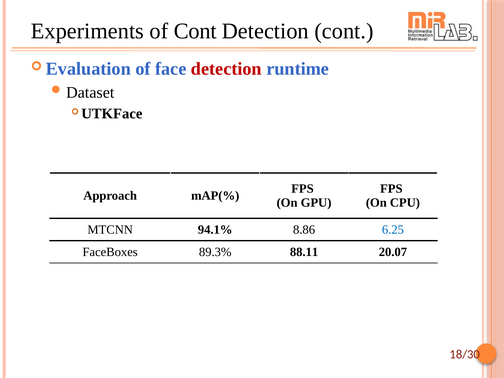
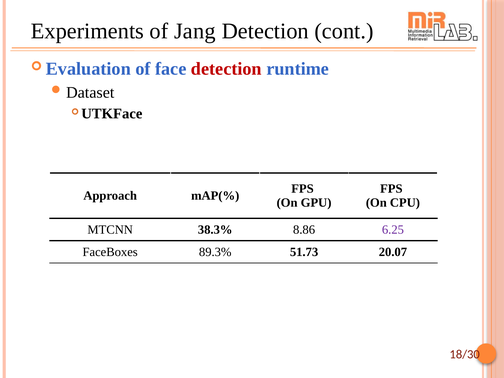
of Cont: Cont -> Jang
94.1%: 94.1% -> 38.3%
6.25 colour: blue -> purple
88.11: 88.11 -> 51.73
